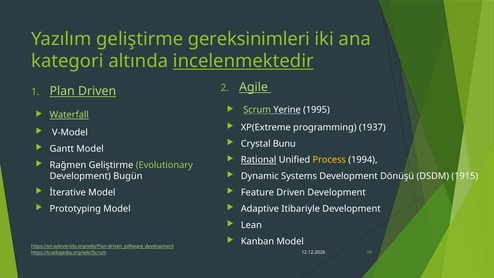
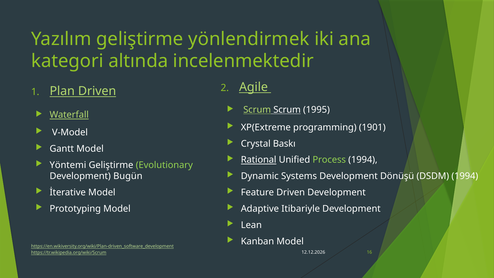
gereksinimleri: gereksinimleri -> yönlendirmek
incelenmektedir underline: present -> none
Scrum Yerine: Yerine -> Scrum
1937: 1937 -> 1901
Bunu: Bunu -> Baskı
Process colour: yellow -> light green
Rağmen: Rağmen -> Yöntemi
DSDM 1915: 1915 -> 1994
